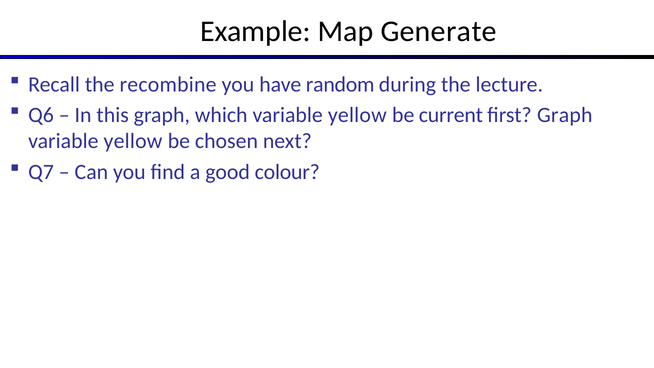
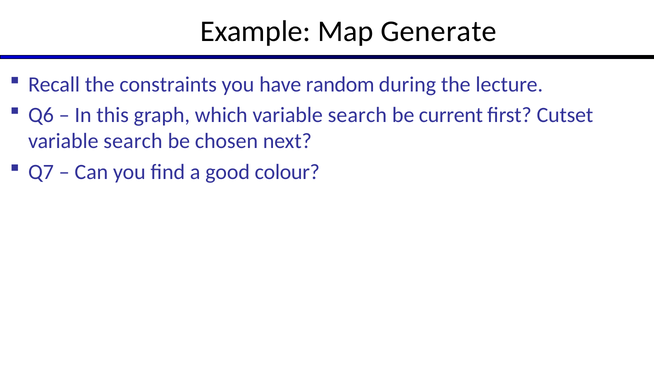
recombine: recombine -> constraints
which variable yellow: yellow -> search
first Graph: Graph -> Cutset
yellow at (133, 141): yellow -> search
